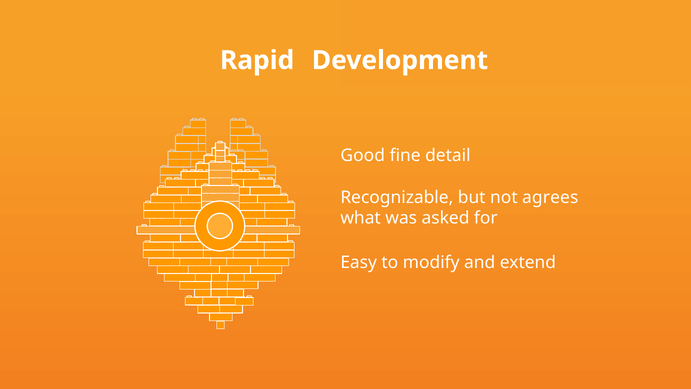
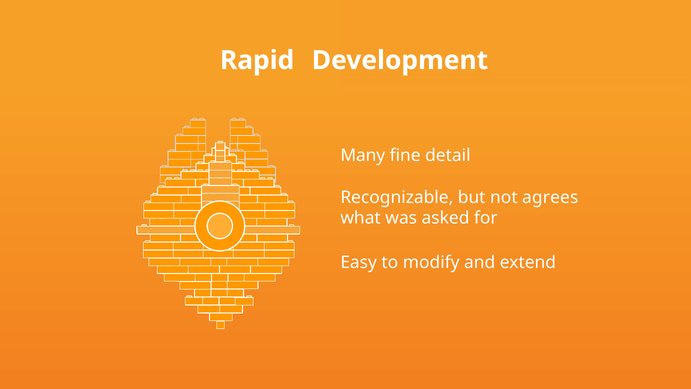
Good: Good -> Many
